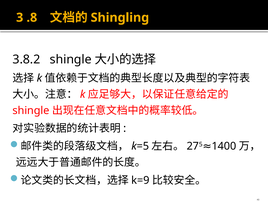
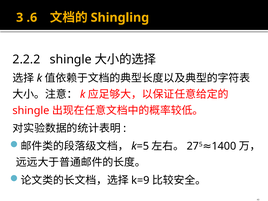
.8: .8 -> .6
3.8.2: 3.8.2 -> 2.2.2
